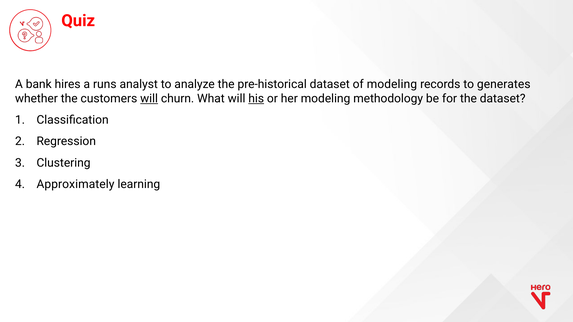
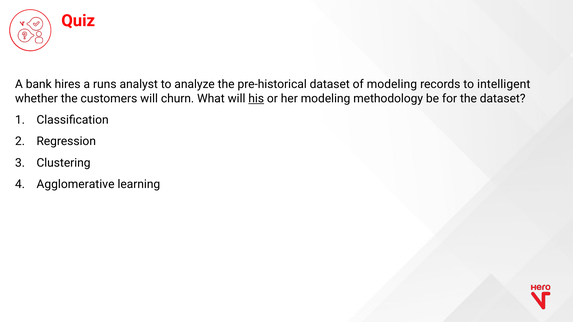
generates: generates -> intelligent
will at (149, 99) underline: present -> none
Approximately: Approximately -> Agglomerative
